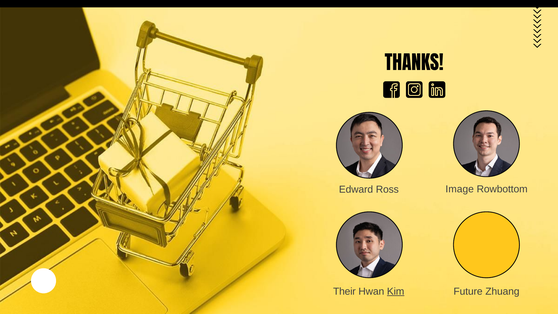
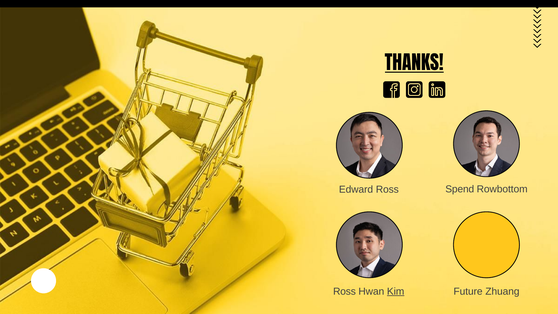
THANKS underline: none -> present
Image: Image -> Spend
Their at (344, 291): Their -> Ross
